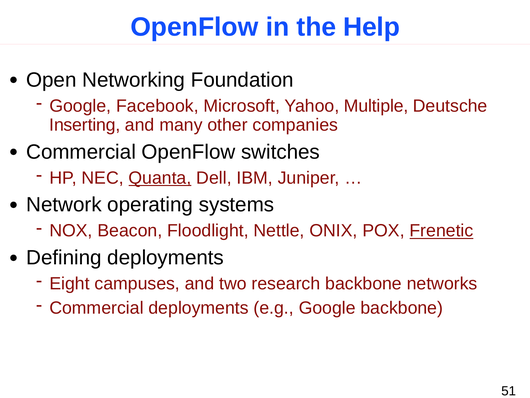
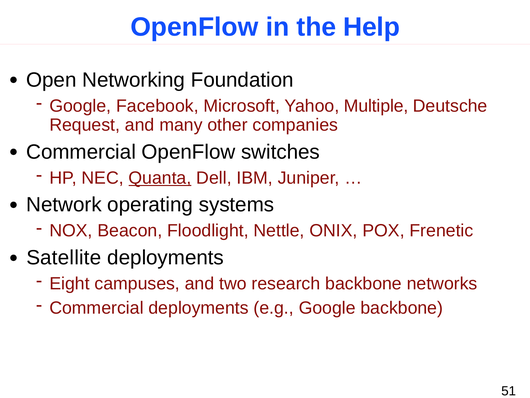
Inserting: Inserting -> Request
Frenetic underline: present -> none
Defining: Defining -> Satellite
